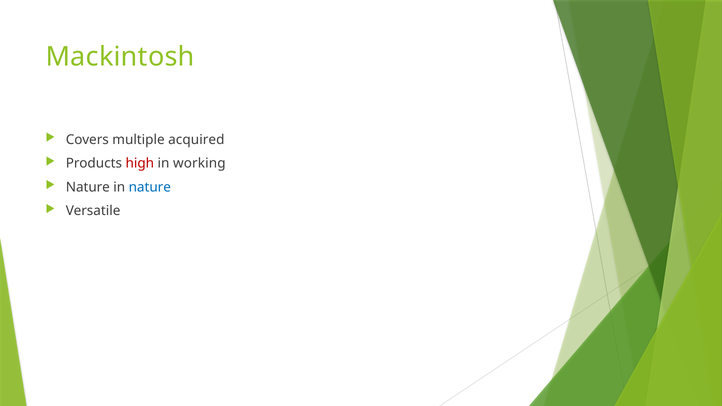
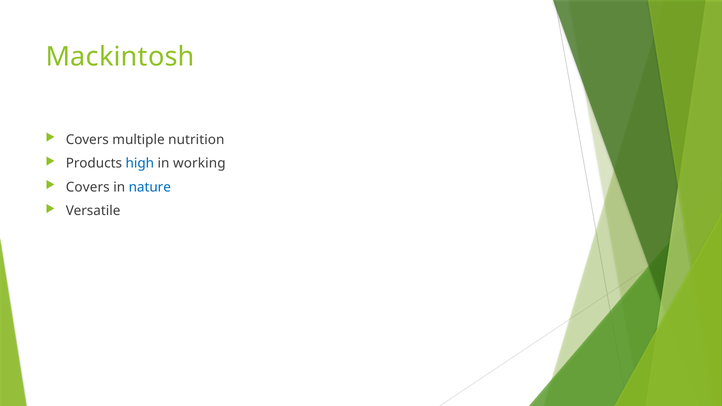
acquired: acquired -> nutrition
high colour: red -> blue
Nature at (88, 187): Nature -> Covers
